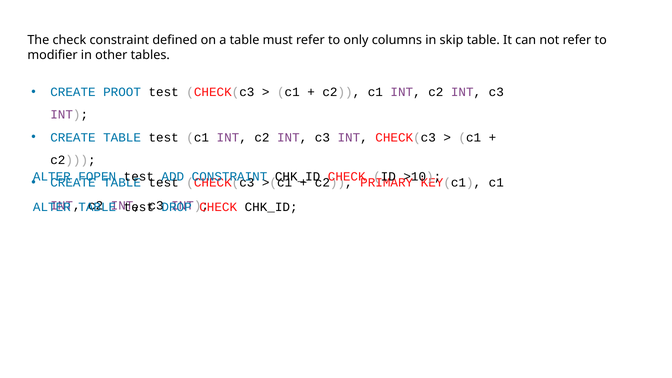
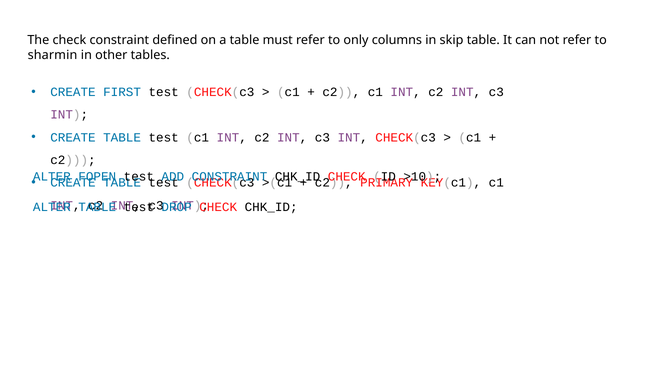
modifier: modifier -> sharmin
PROOT: PROOT -> FIRST
